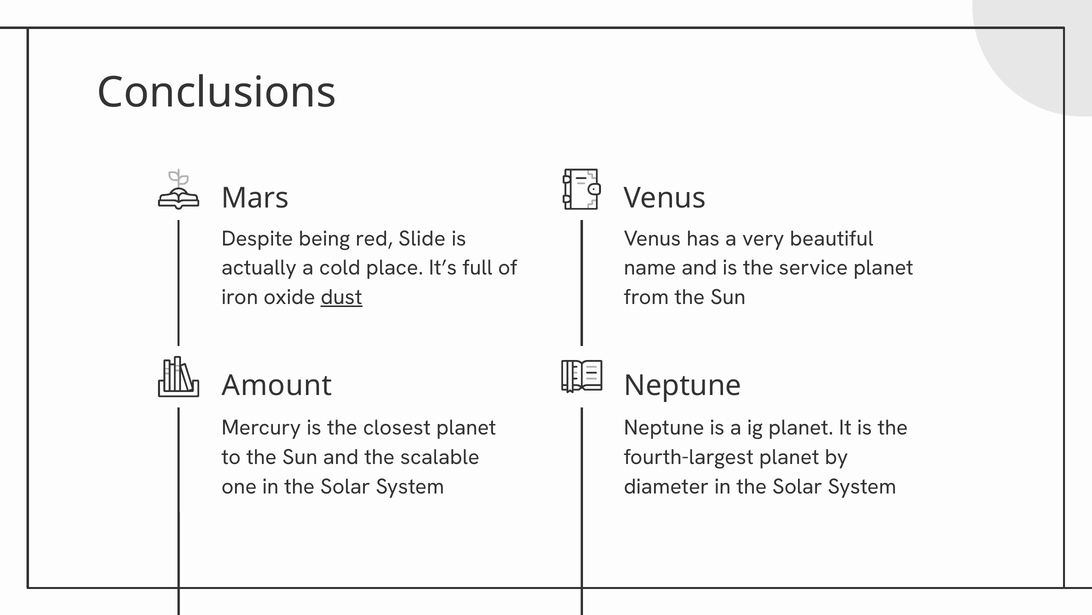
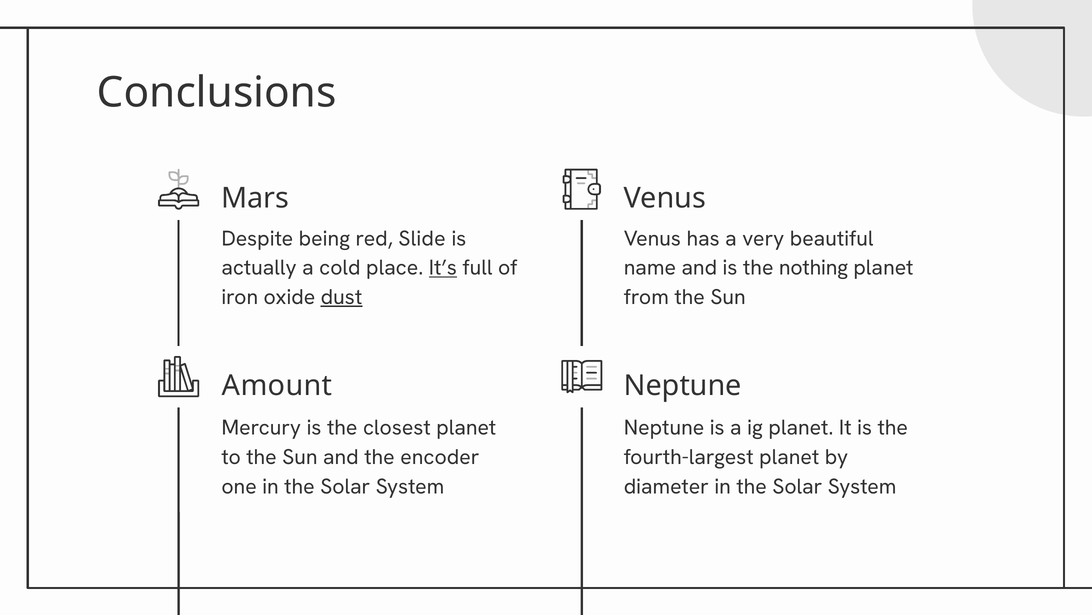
It’s underline: none -> present
service: service -> nothing
scalable: scalable -> encoder
